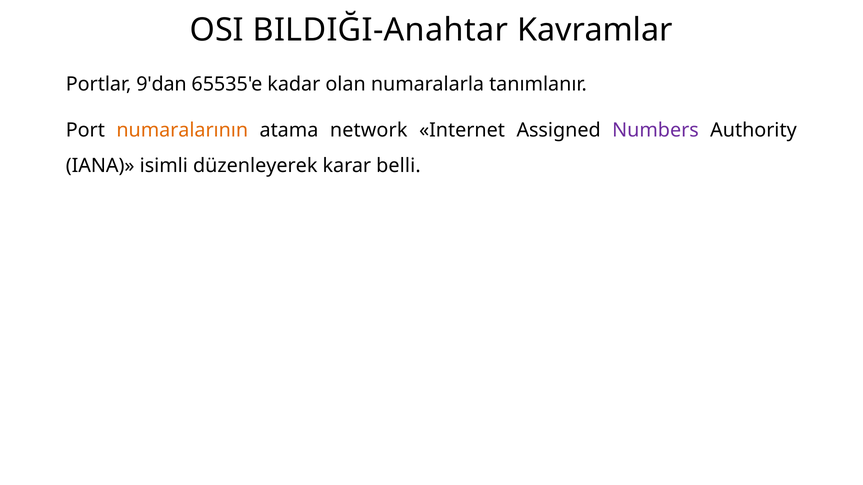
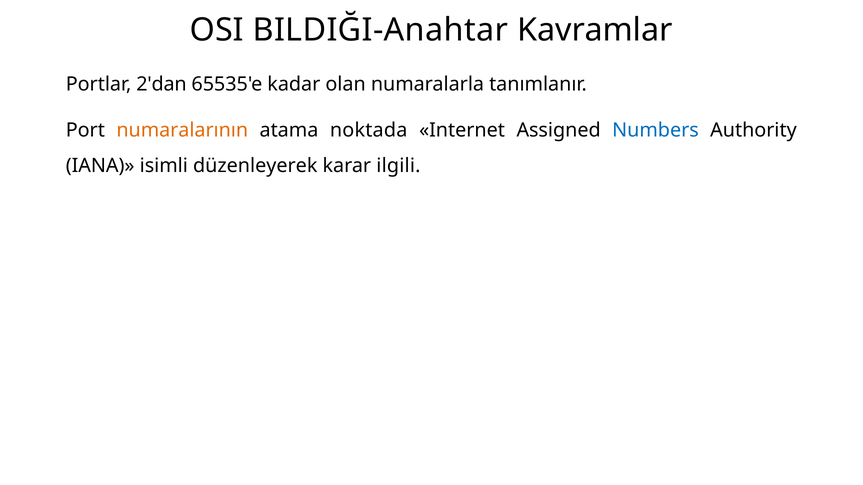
9'dan: 9'dan -> 2'dan
network: network -> noktada
Numbers colour: purple -> blue
belli: belli -> ilgili
